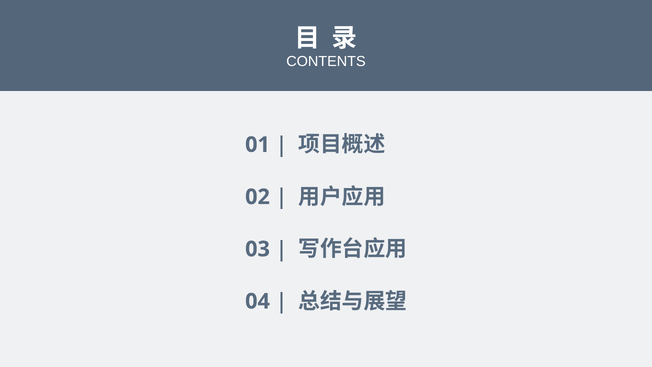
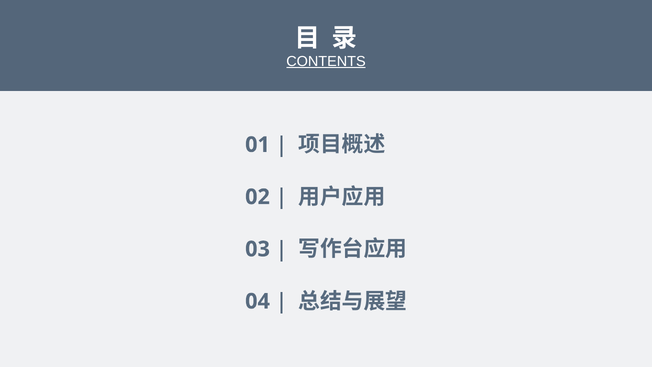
CONTENTS underline: none -> present
